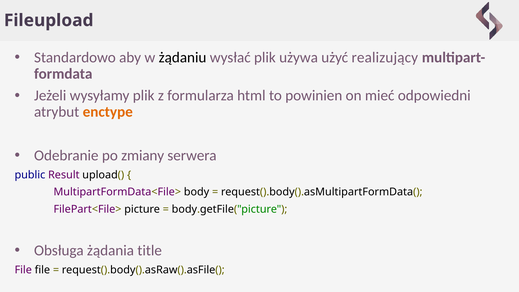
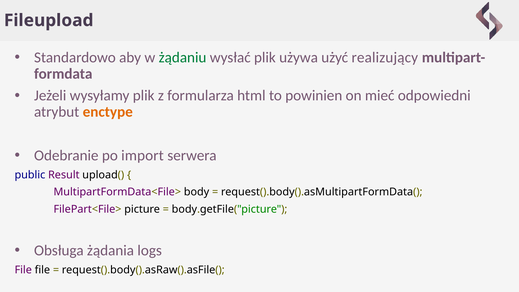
żądaniu colour: black -> green
zmiany: zmiany -> import
title: title -> logs
